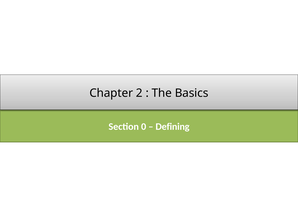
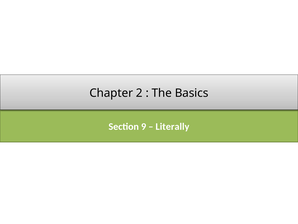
0: 0 -> 9
Defining: Defining -> Literally
